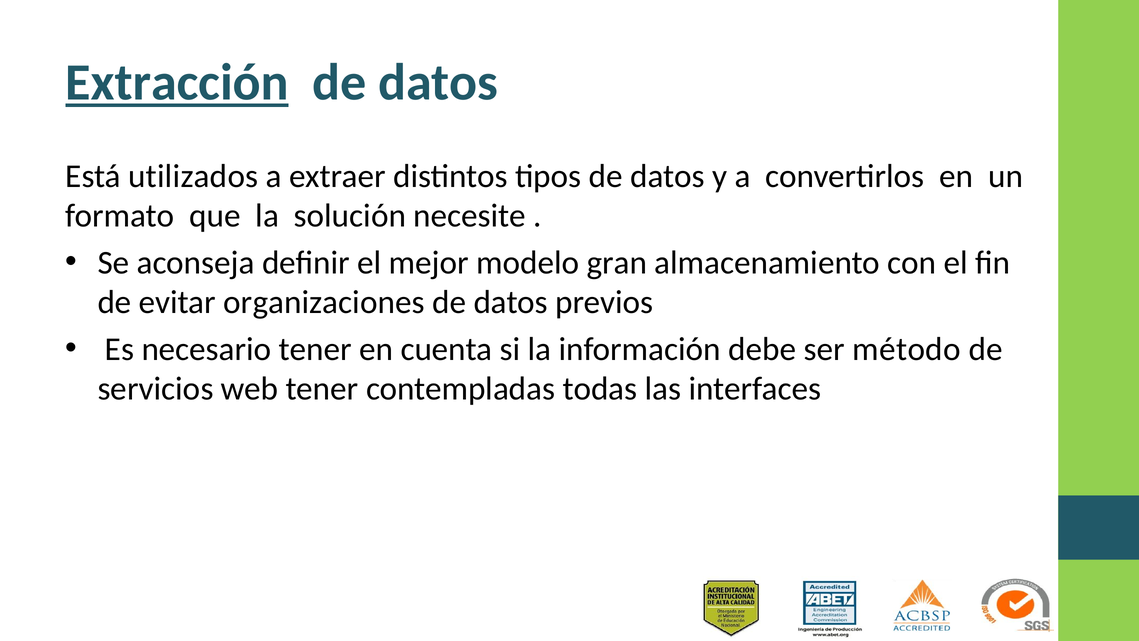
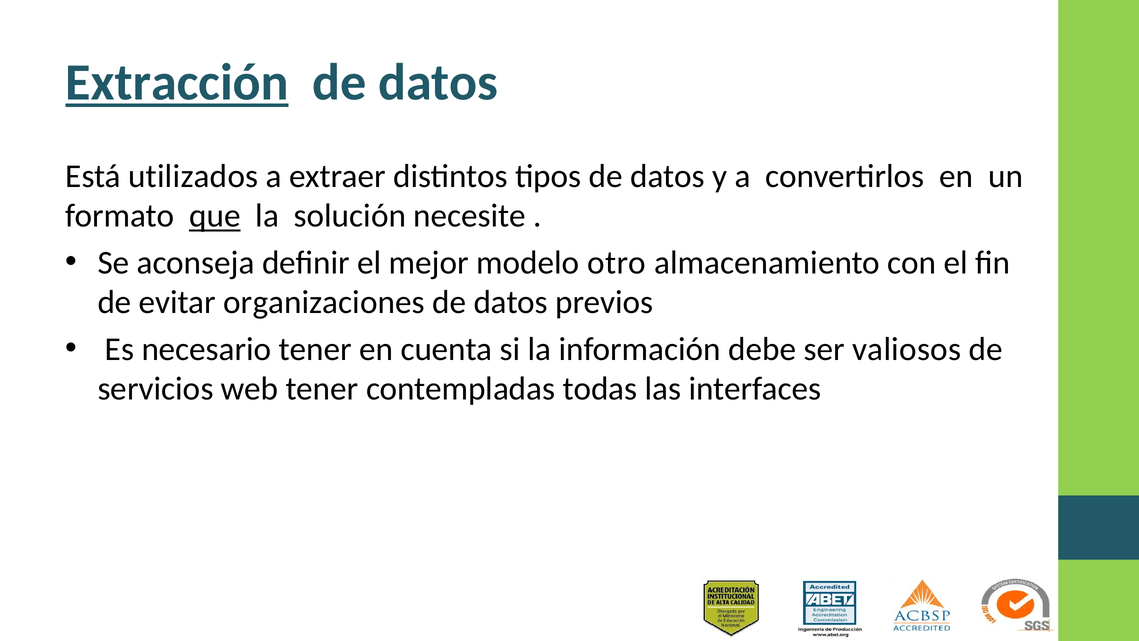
que underline: none -> present
gran: gran -> otro
método: método -> valiosos
